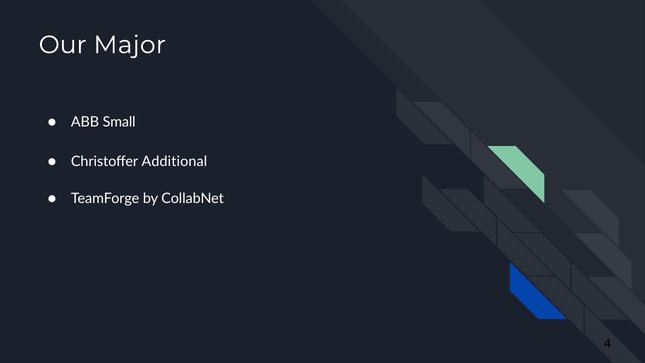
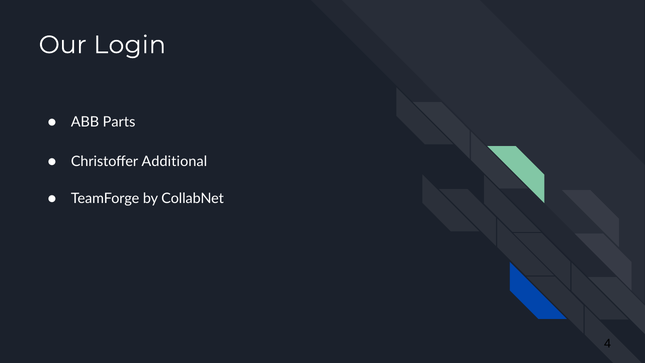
Major: Major -> Login
Small: Small -> Parts
